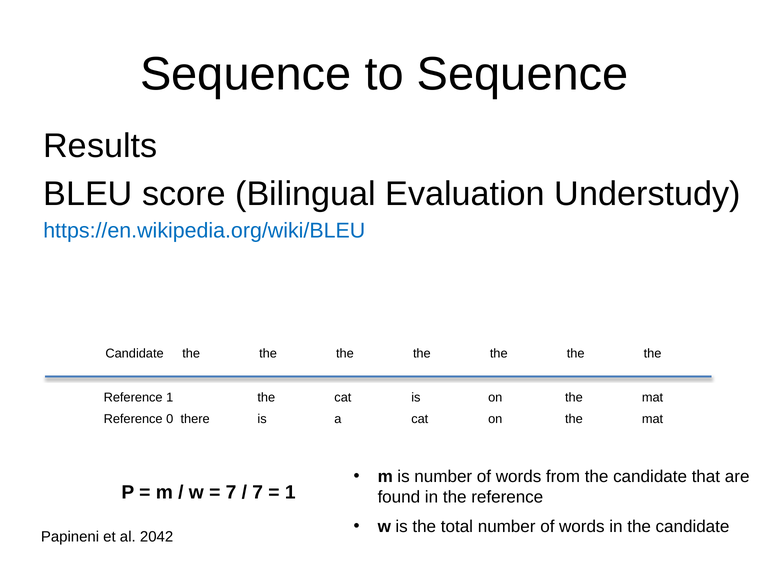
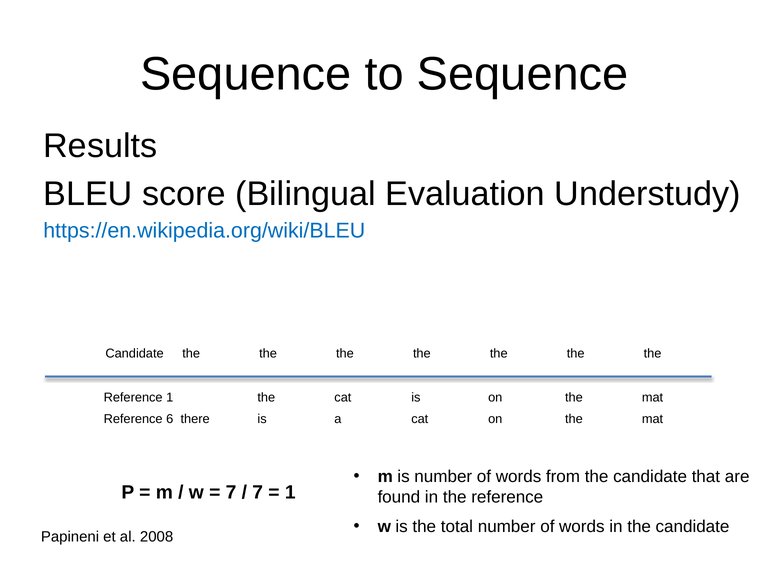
0: 0 -> 6
2042: 2042 -> 2008
